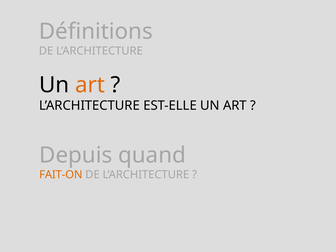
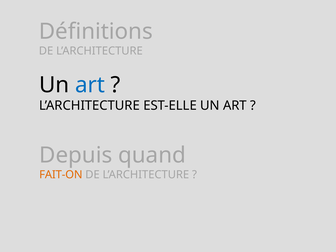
art at (90, 85) colour: orange -> blue
